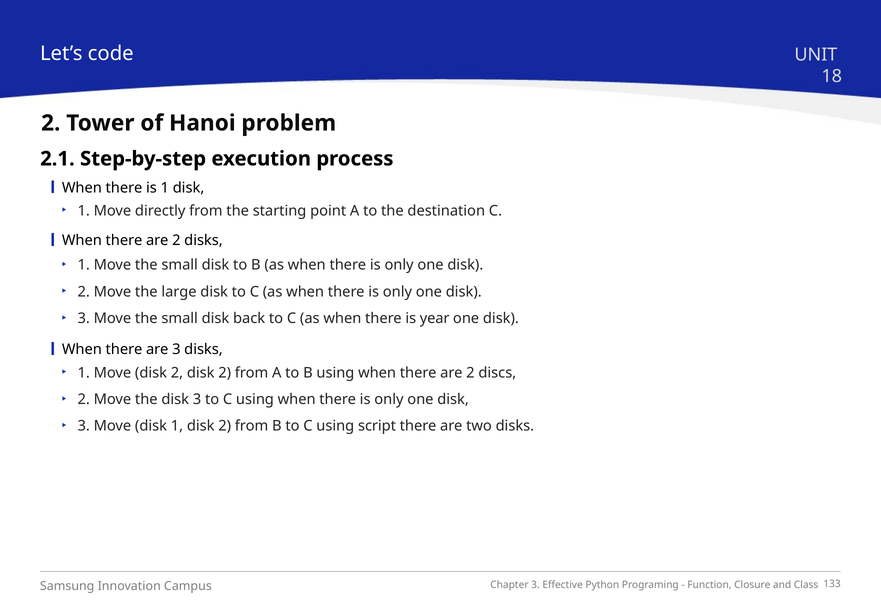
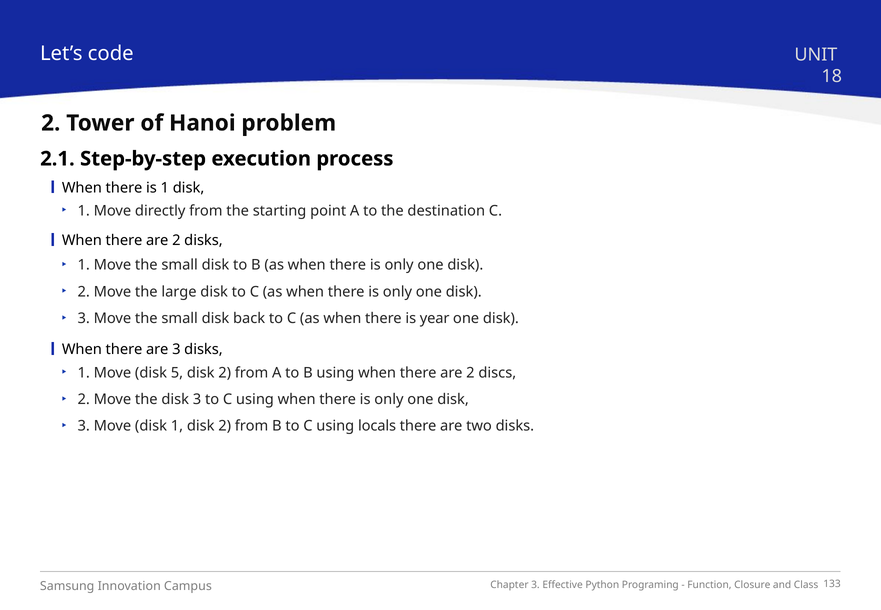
Move disk 2: 2 -> 5
script: script -> locals
